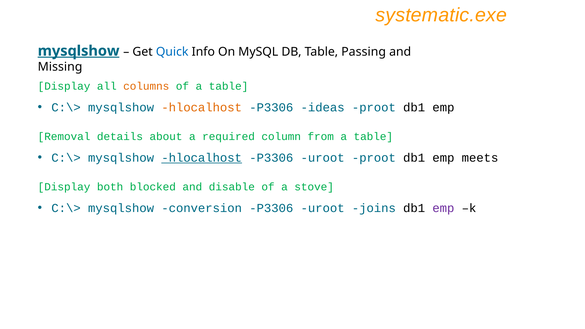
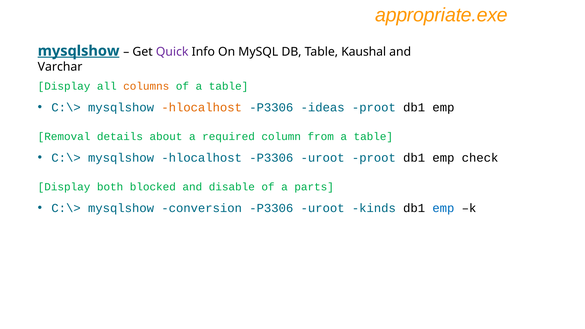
systematic.exe: systematic.exe -> appropriate.exe
Quick colour: blue -> purple
Passing: Passing -> Kaushal
Missing: Missing -> Varchar
hlocalhost at (202, 158) underline: present -> none
meets: meets -> check
stove: stove -> parts
joins: joins -> kinds
emp at (443, 208) colour: purple -> blue
